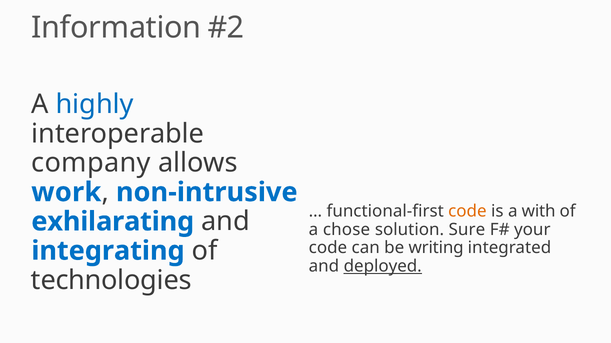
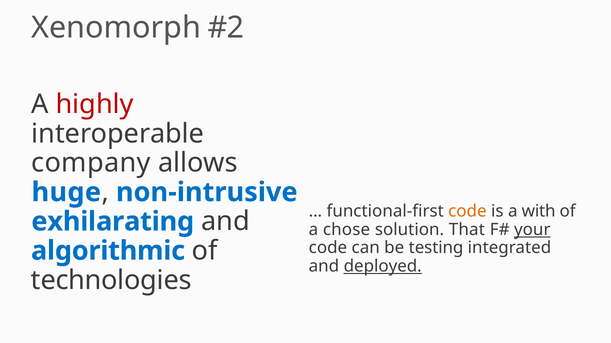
Information: Information -> Xenomorph
highly colour: blue -> red
work: work -> huge
Sure: Sure -> That
your underline: none -> present
writing: writing -> testing
integrating: integrating -> algorithmic
